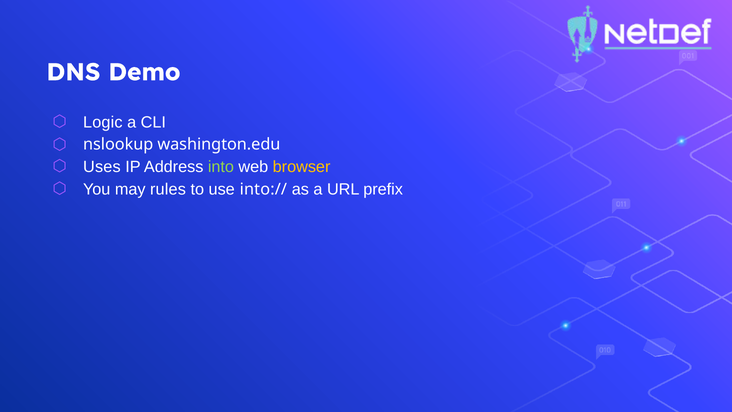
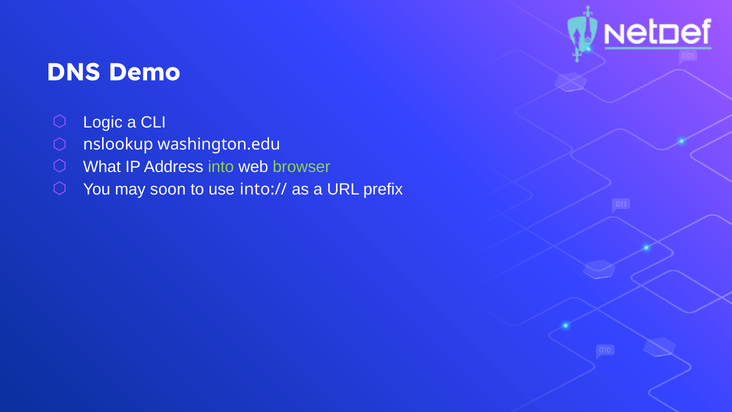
Uses: Uses -> What
browser colour: yellow -> light green
rules: rules -> soon
